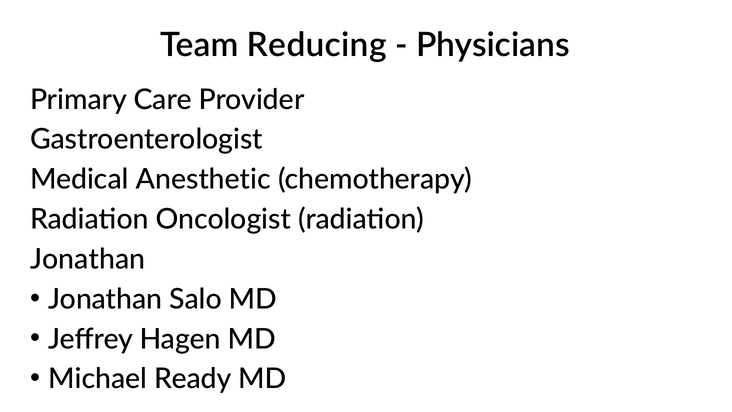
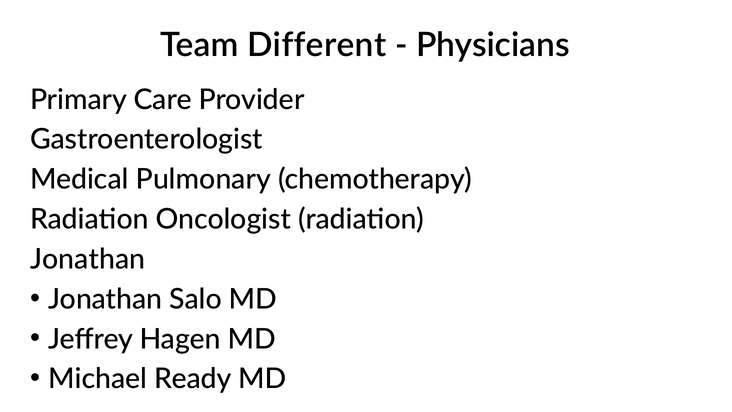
Reducing: Reducing -> Different
Anesthetic: Anesthetic -> Pulmonary
